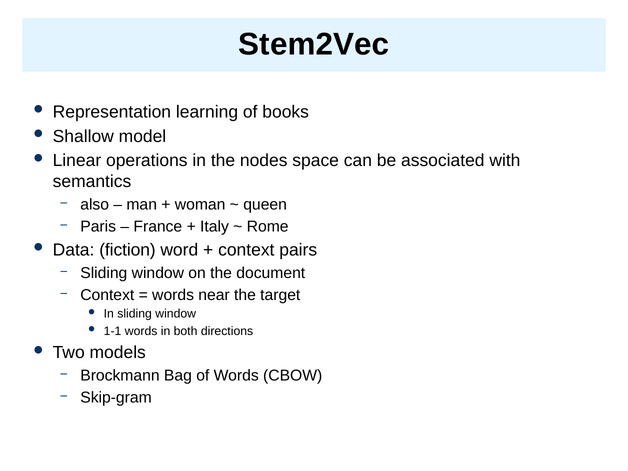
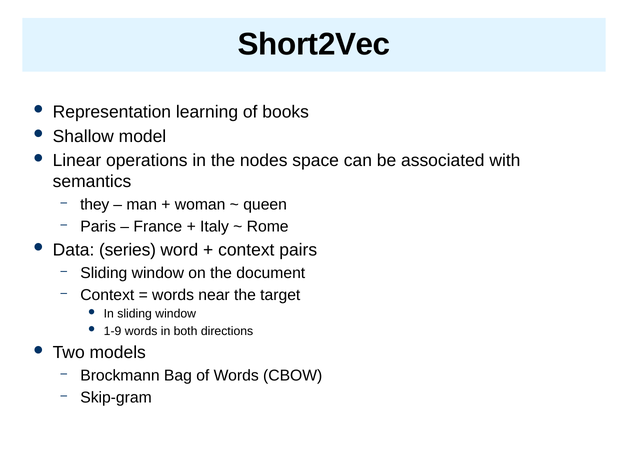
Stem2Vec: Stem2Vec -> Short2Vec
also: also -> they
fiction: fiction -> series
1-1: 1-1 -> 1-9
